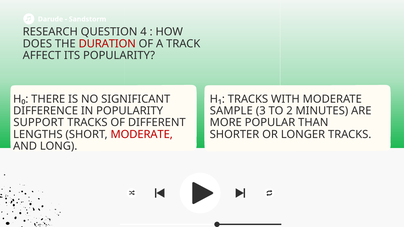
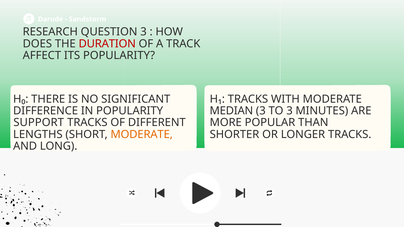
QUESTION 4: 4 -> 3
SAMPLE: SAMPLE -> MEDIAN
TO 2: 2 -> 3
MODERATE at (142, 134) colour: red -> orange
